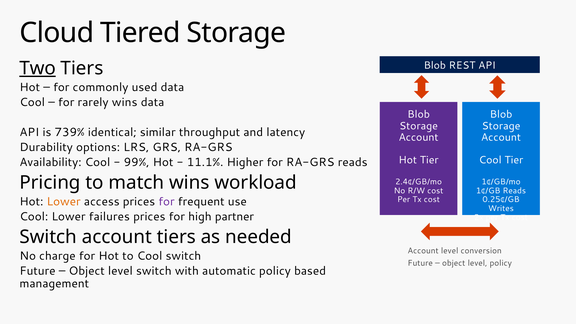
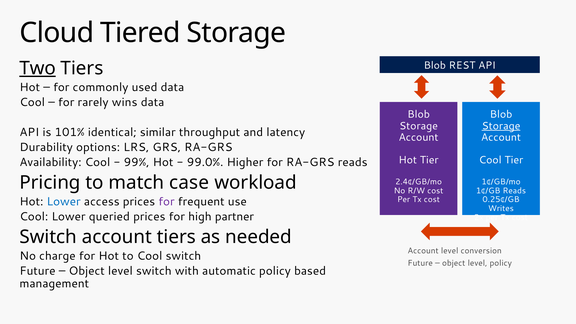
Storage at (501, 126) underline: none -> present
739%: 739% -> 101%
11.1%: 11.1% -> 99.0%
match wins: wins -> case
Lower at (64, 202) colour: orange -> blue
failures: failures -> queried
